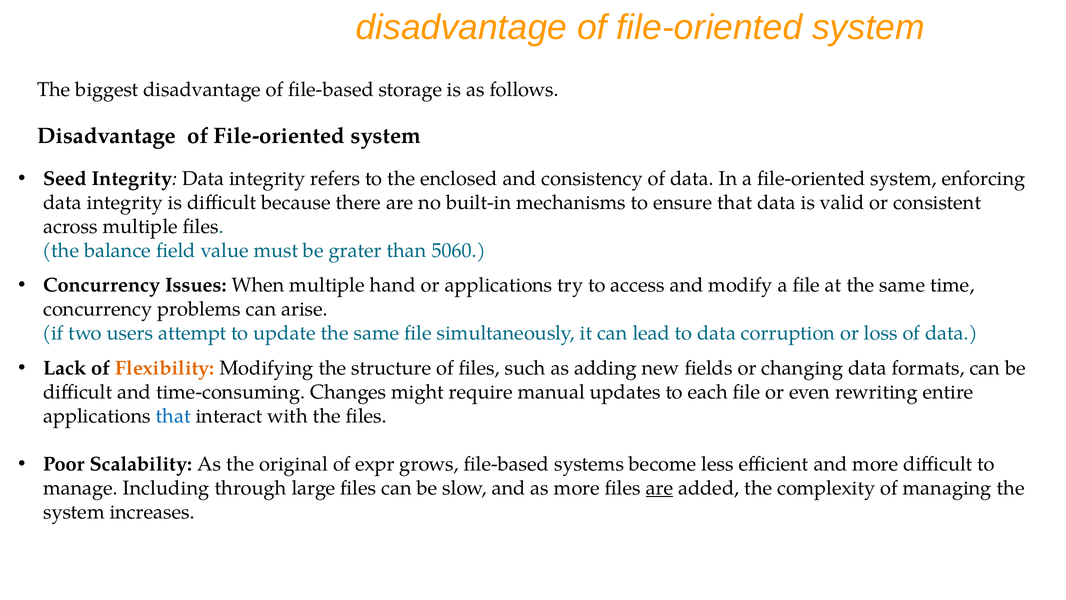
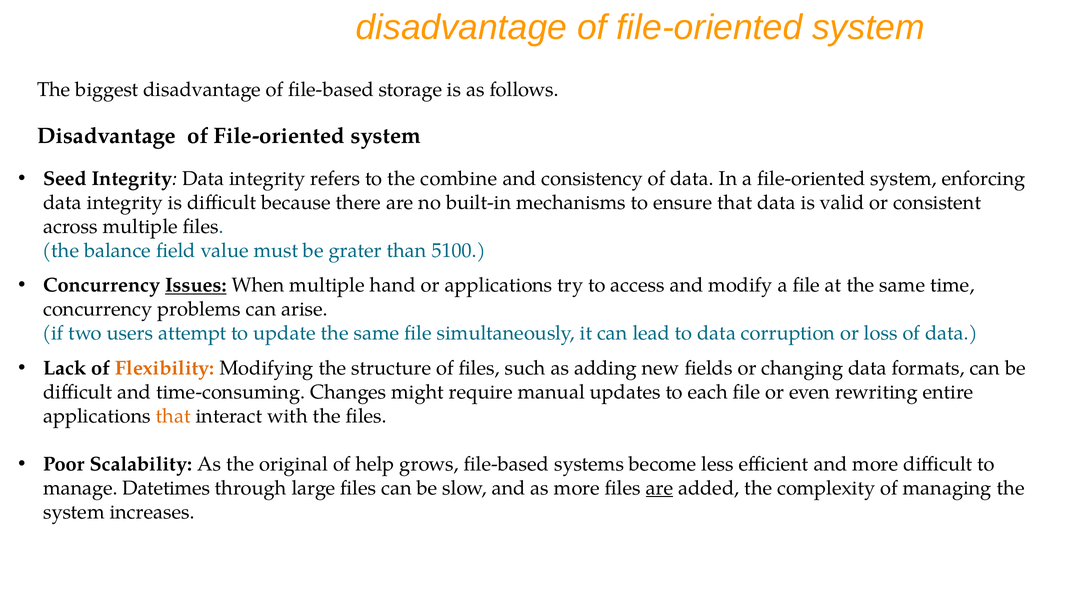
enclosed: enclosed -> combine
5060: 5060 -> 5100
Issues underline: none -> present
that at (173, 416) colour: blue -> orange
expr: expr -> help
Including: Including -> Datetimes
